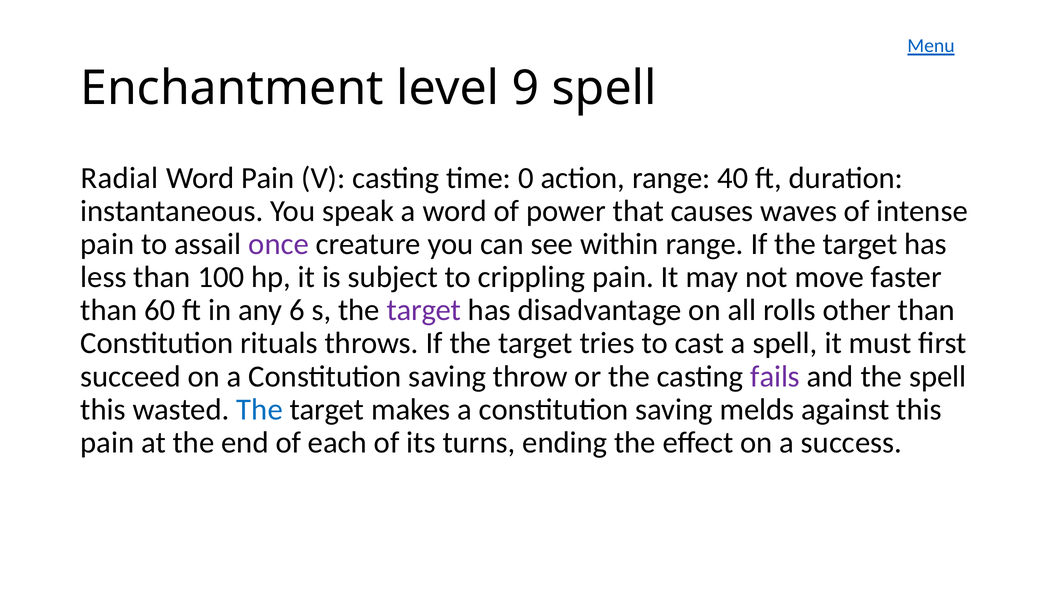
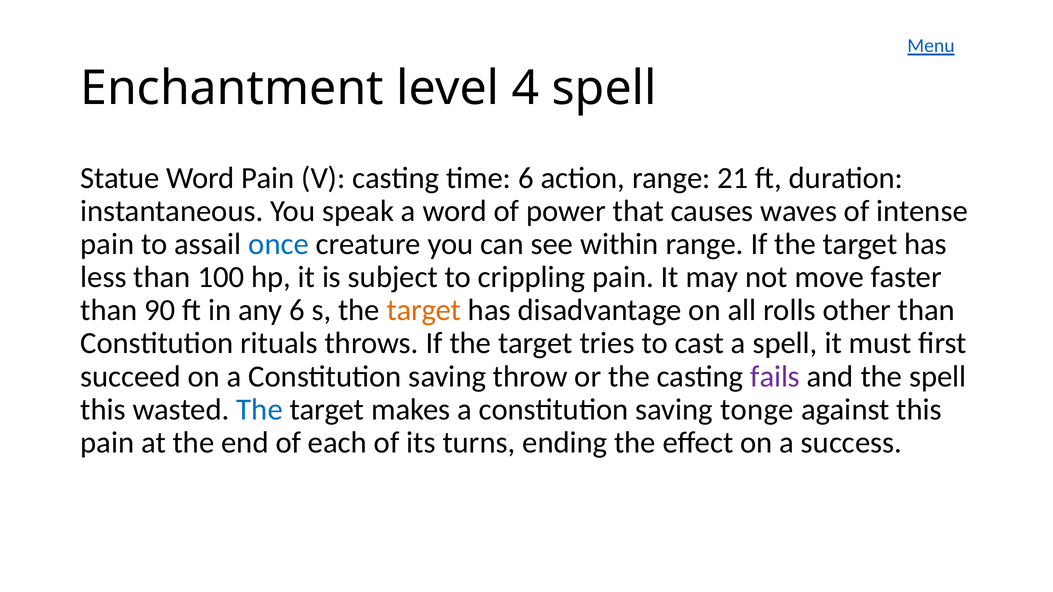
9: 9 -> 4
Radial: Radial -> Statue
time 0: 0 -> 6
40: 40 -> 21
once colour: purple -> blue
60: 60 -> 90
target at (424, 310) colour: purple -> orange
melds: melds -> tonge
